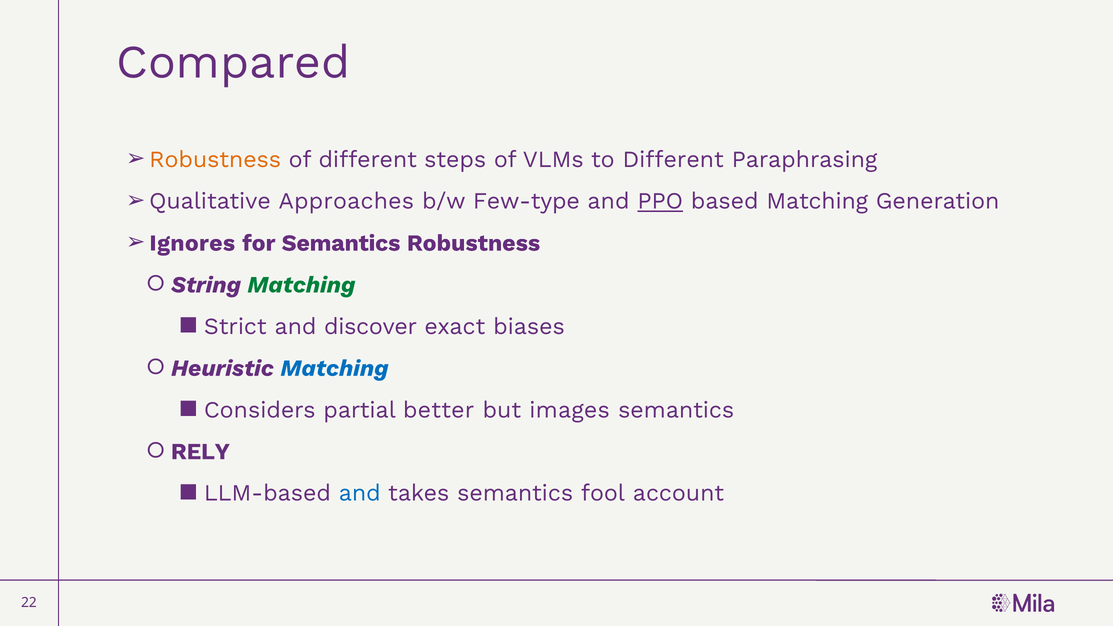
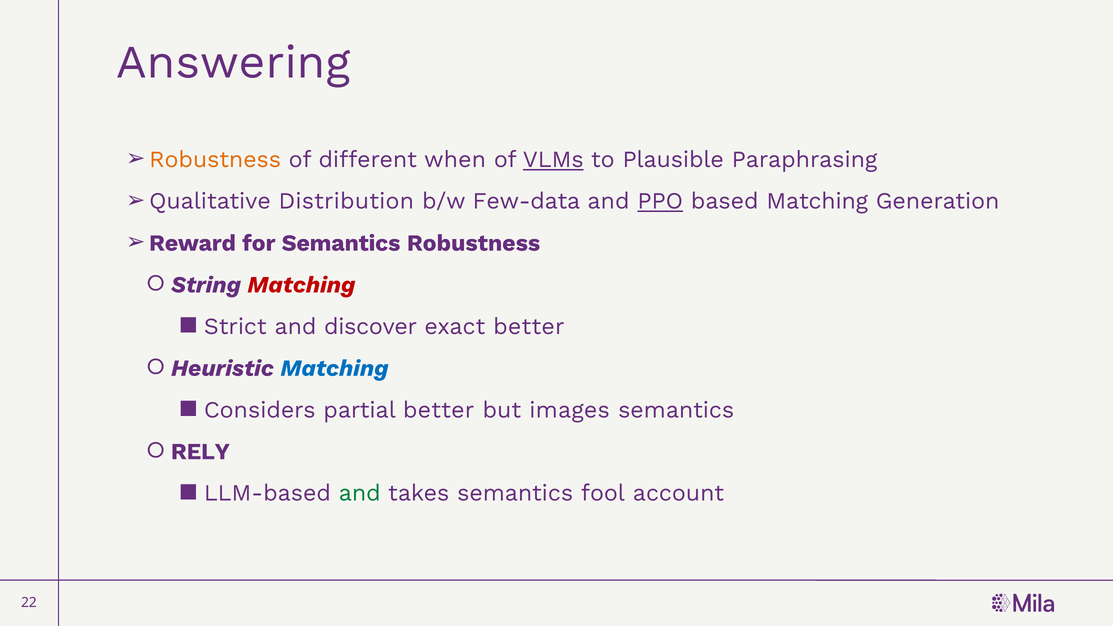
Compared: Compared -> Answering
steps: steps -> when
VLMs underline: none -> present
to Different: Different -> Plausible
Approaches: Approaches -> Distribution
Few-type: Few-type -> Few-data
Ignores: Ignores -> Reward
Matching at (301, 285) colour: green -> red
exact biases: biases -> better
and at (360, 493) colour: blue -> green
